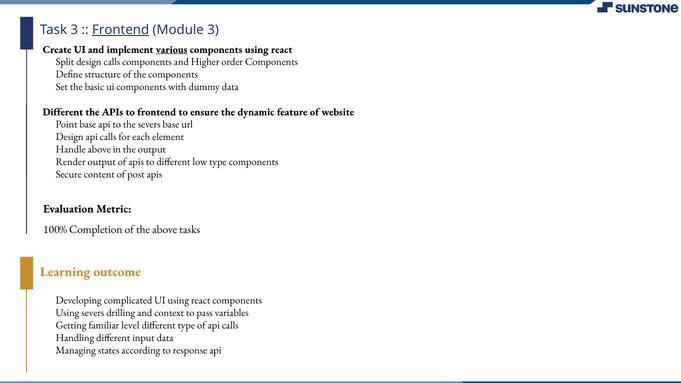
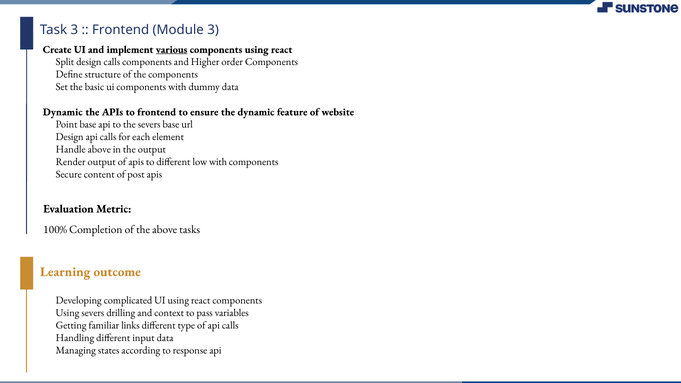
Frontend at (121, 30) underline: present -> none
Different at (63, 112): Different -> Dynamic
low type: type -> with
level: level -> links
